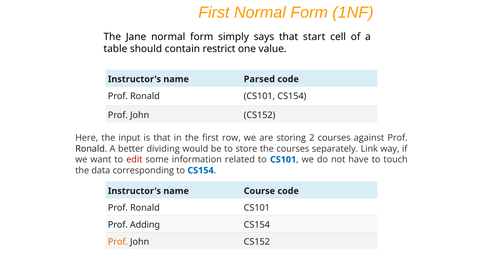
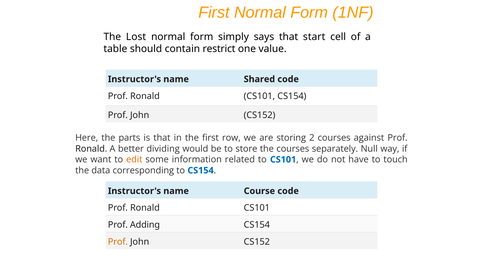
Jane: Jane -> Lost
Parsed: Parsed -> Shared
input: input -> parts
Link: Link -> Null
edit colour: red -> orange
